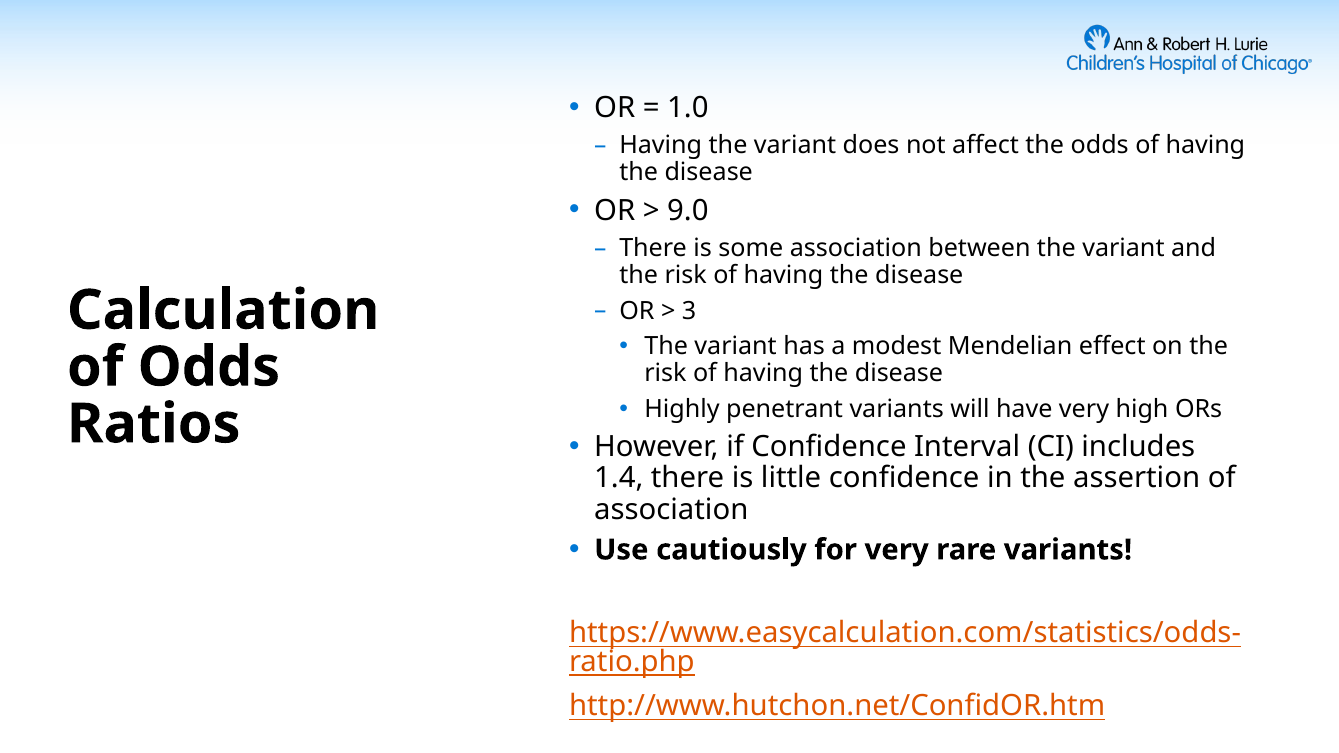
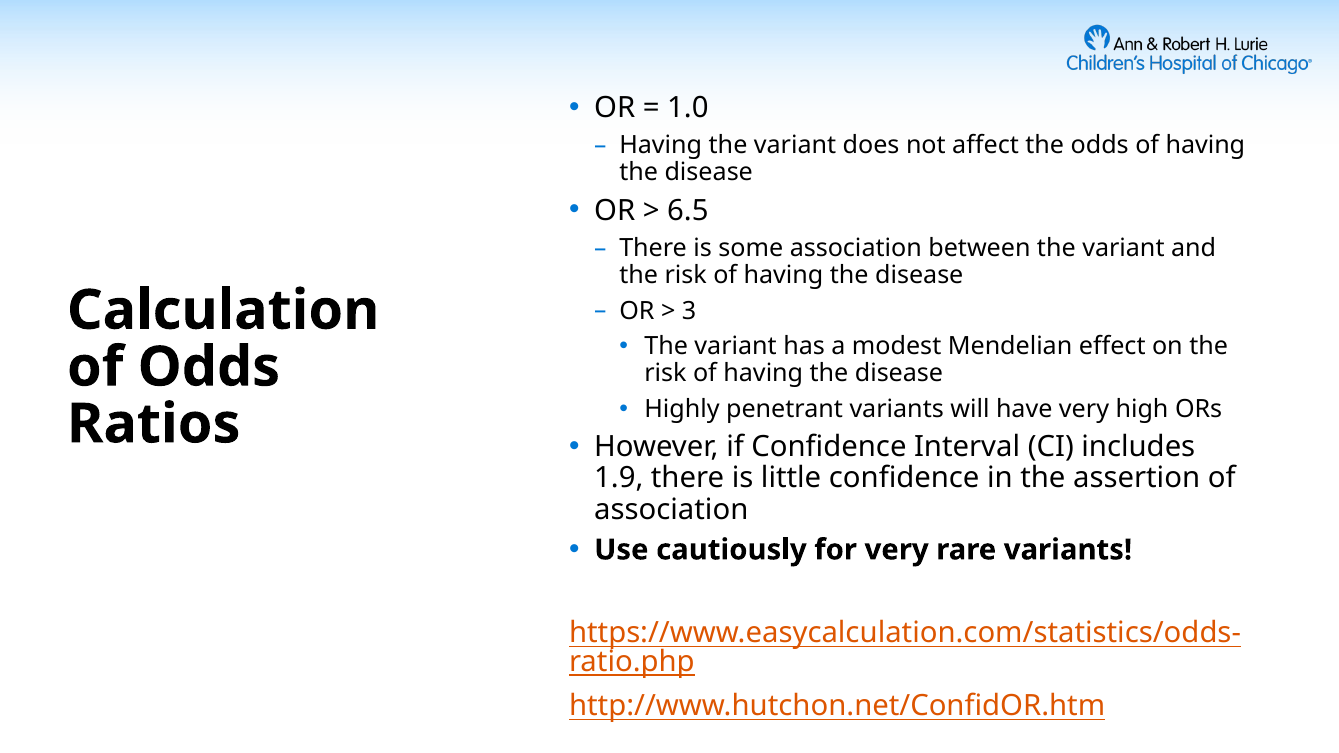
9.0: 9.0 -> 6.5
1.4: 1.4 -> 1.9
